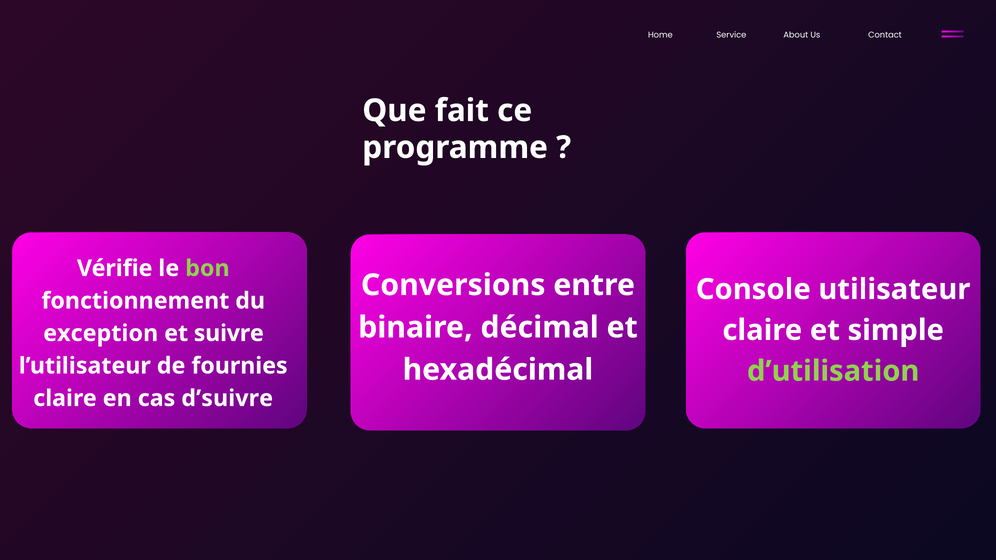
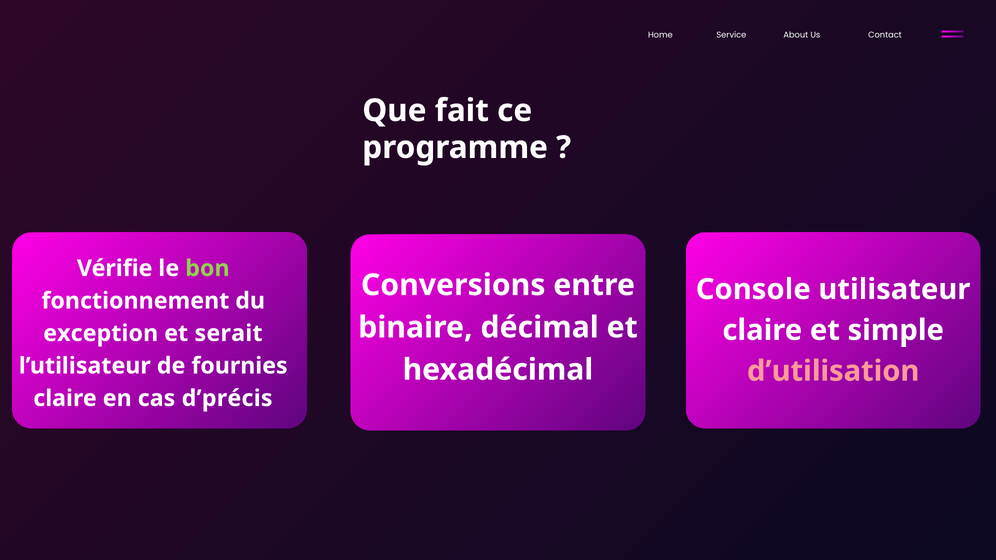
suivre: suivre -> serait
d’utilisation colour: light green -> pink
d’suivre: d’suivre -> d’précis
